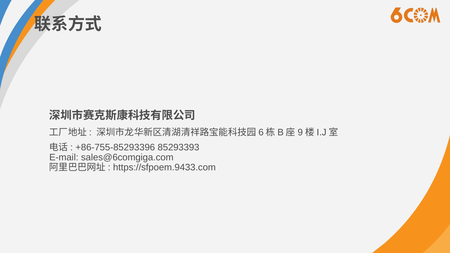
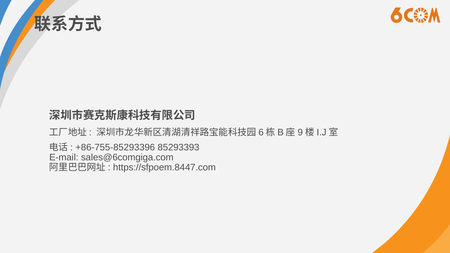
https://sfpoem.9433.com: https://sfpoem.9433.com -> https://sfpoem.8447.com
